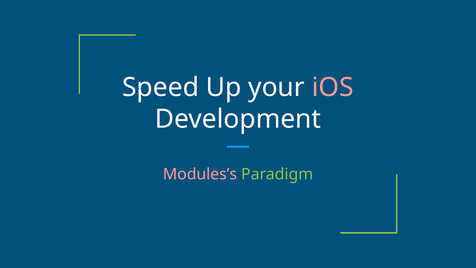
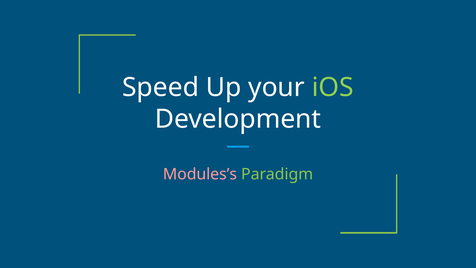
iOS colour: pink -> light green
